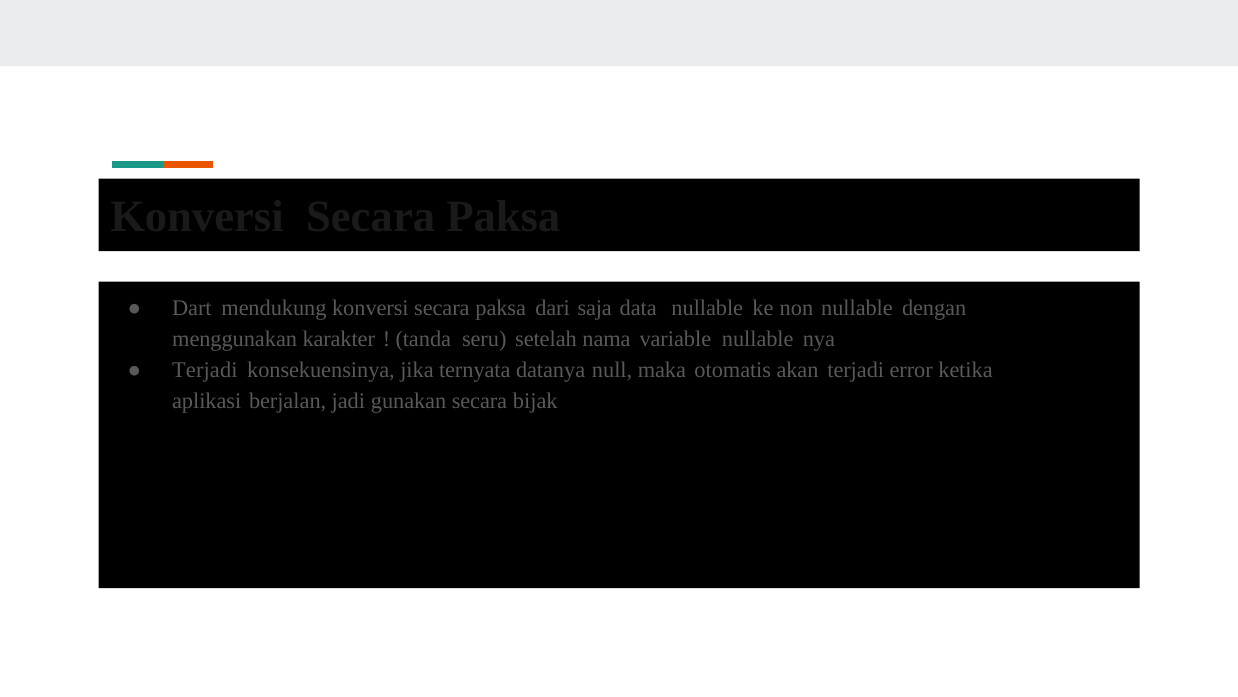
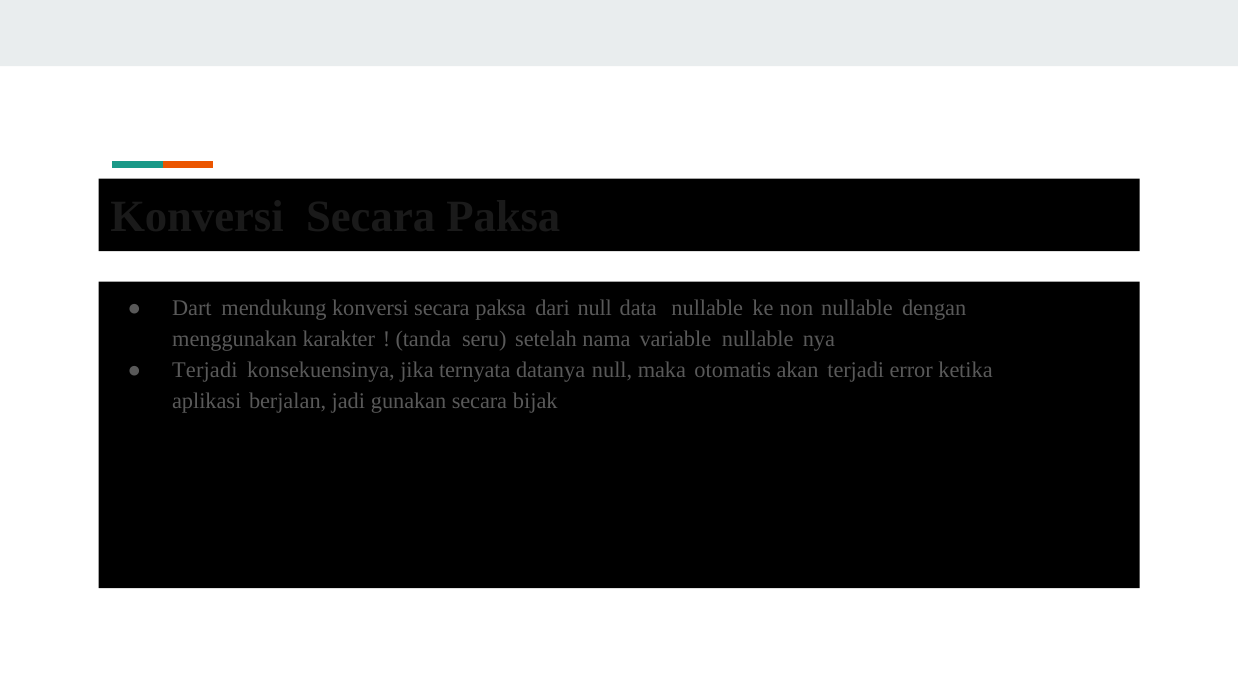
dari saja: saja -> null
